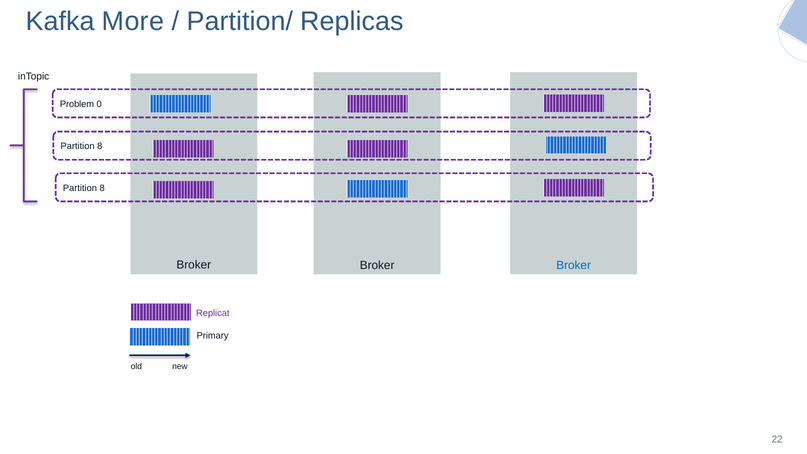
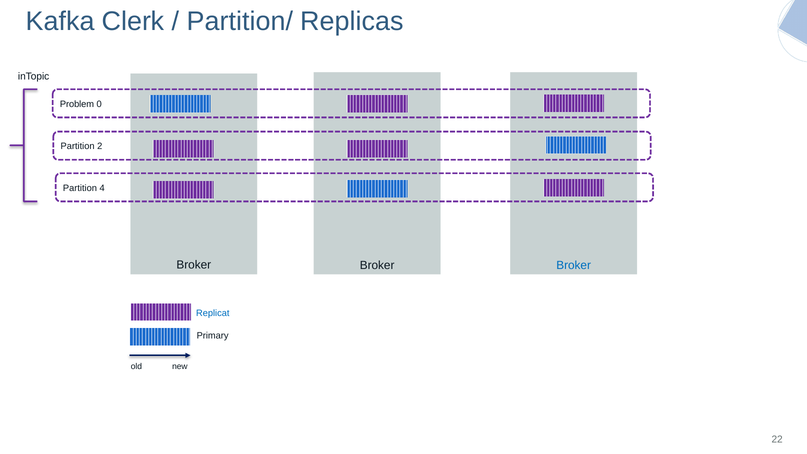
More: More -> Clerk
8 at (100, 146): 8 -> 2
8 at (102, 188): 8 -> 4
Replicat colour: purple -> blue
